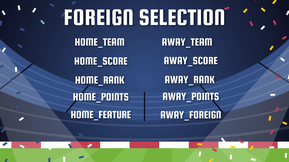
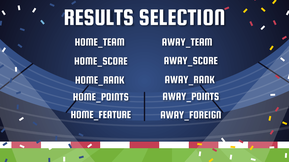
FOREIGN: FOREIGN -> RESULTS
